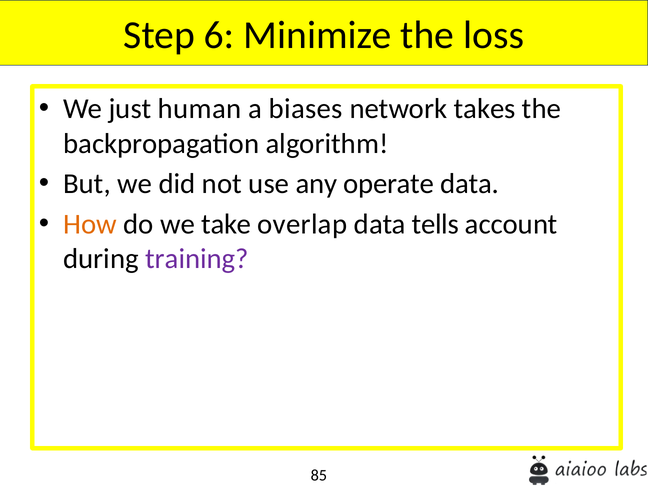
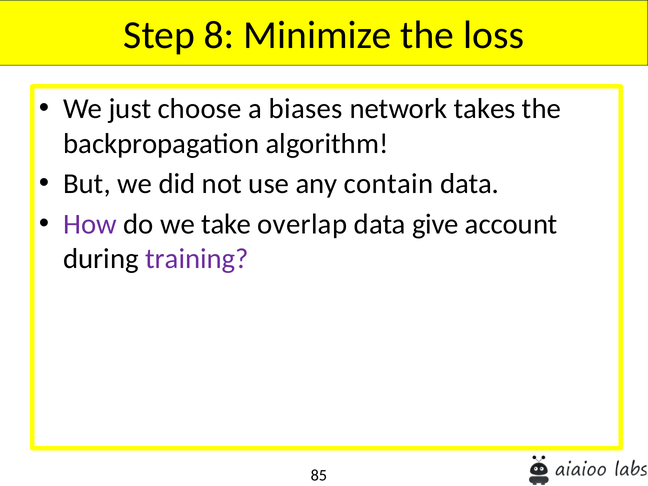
6: 6 -> 8
human: human -> choose
operate: operate -> contain
How colour: orange -> purple
tells: tells -> give
